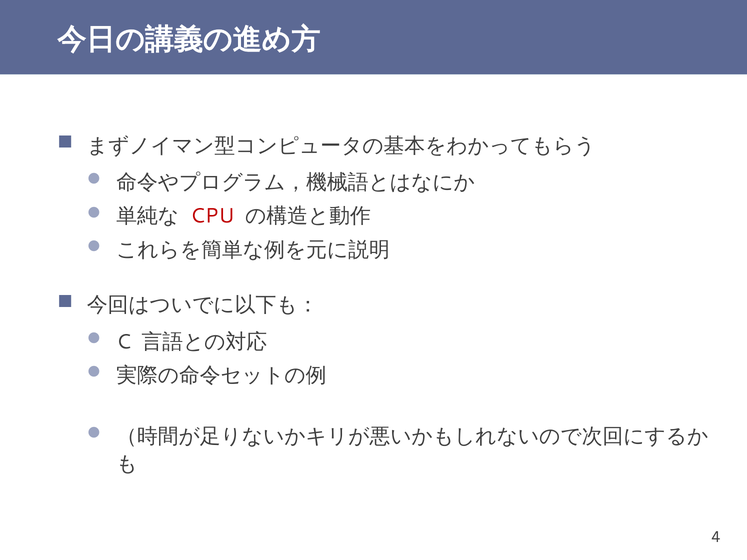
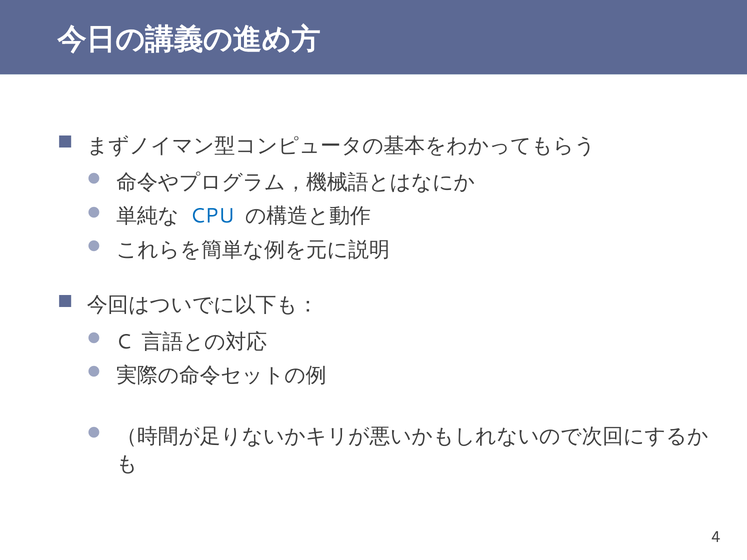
CPU colour: red -> blue
